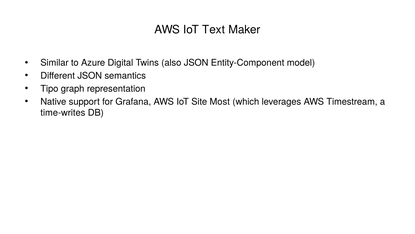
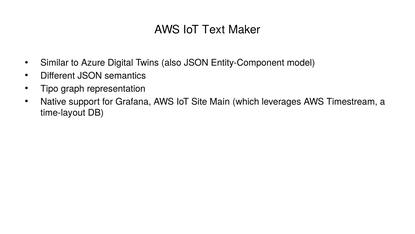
Most: Most -> Main
time-writes: time-writes -> time-layout
